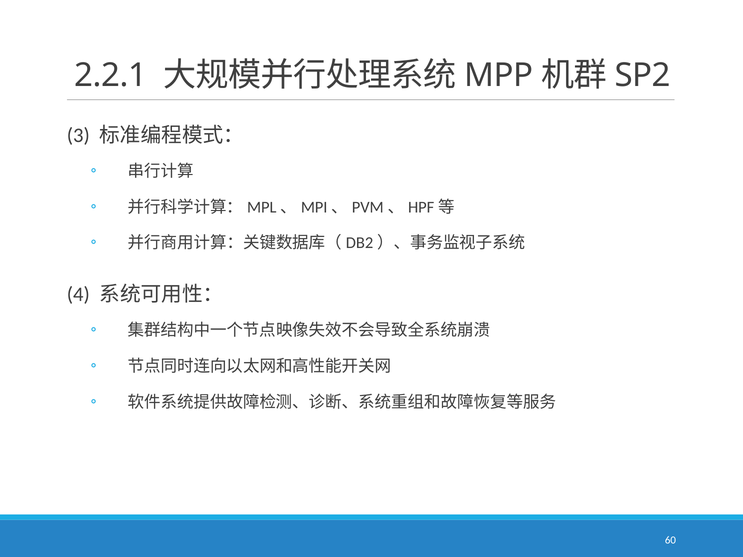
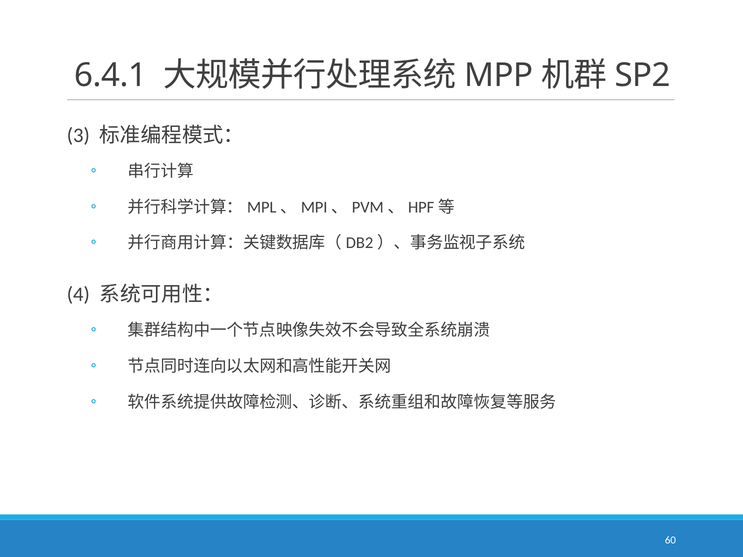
2.2.1: 2.2.1 -> 6.4.1
